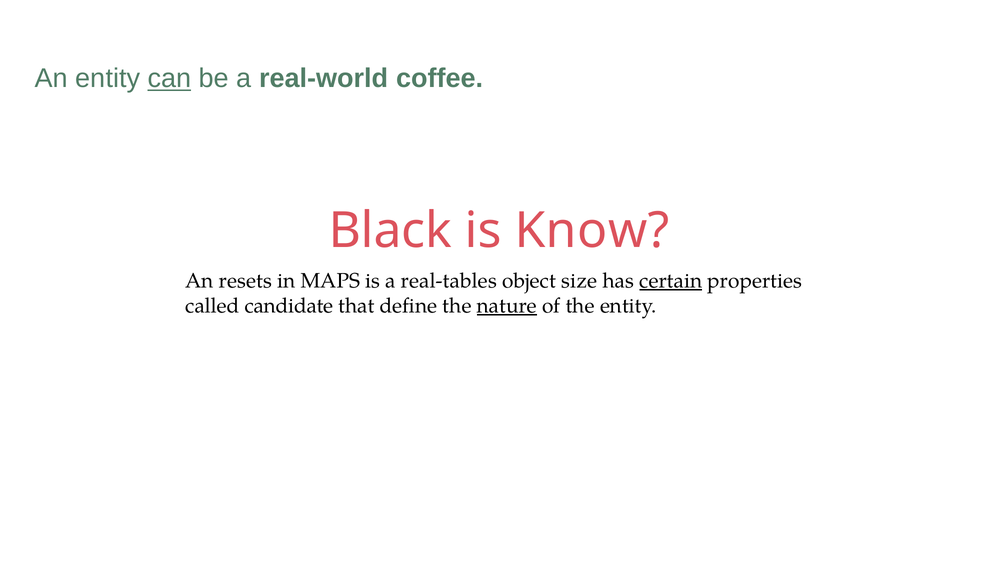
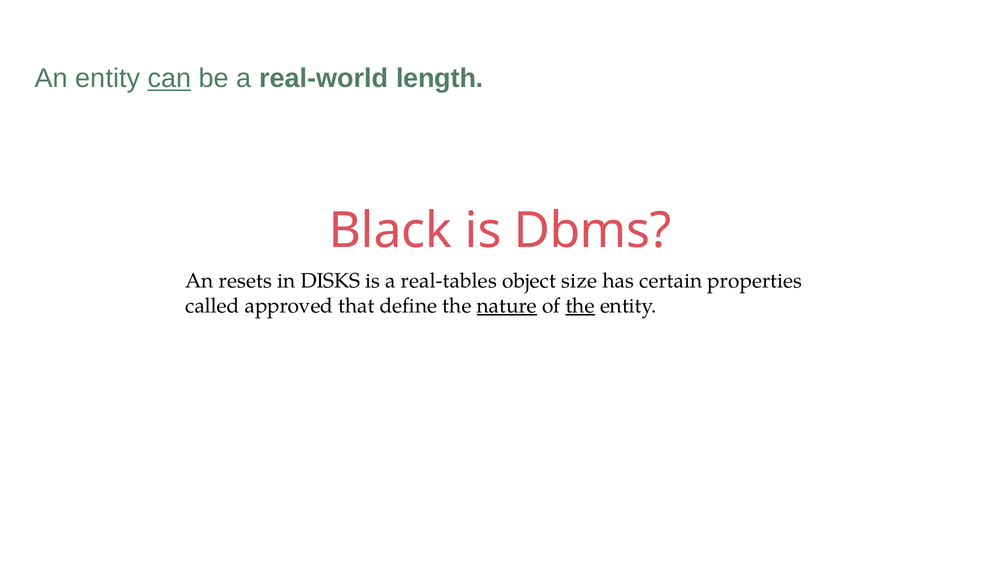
coffee: coffee -> length
Know: Know -> Dbms
MAPS: MAPS -> DISKS
certain underline: present -> none
candidate: candidate -> approved
the at (580, 306) underline: none -> present
